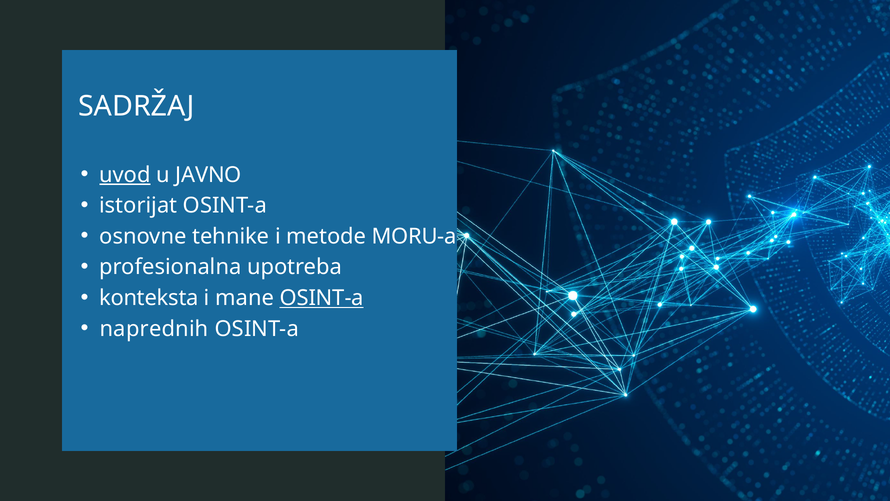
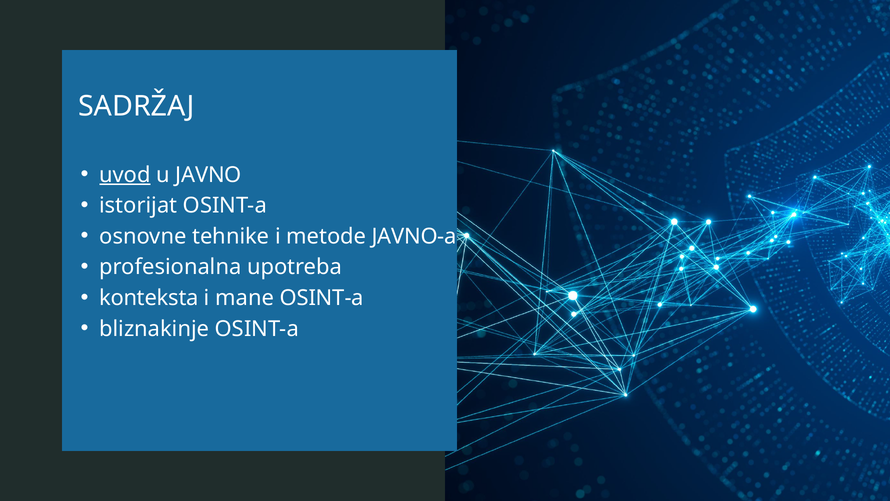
MORU-a: MORU-a -> JAVNO-a
OSINT-a at (322, 298) underline: present -> none
naprednih: naprednih -> bliznakinje
